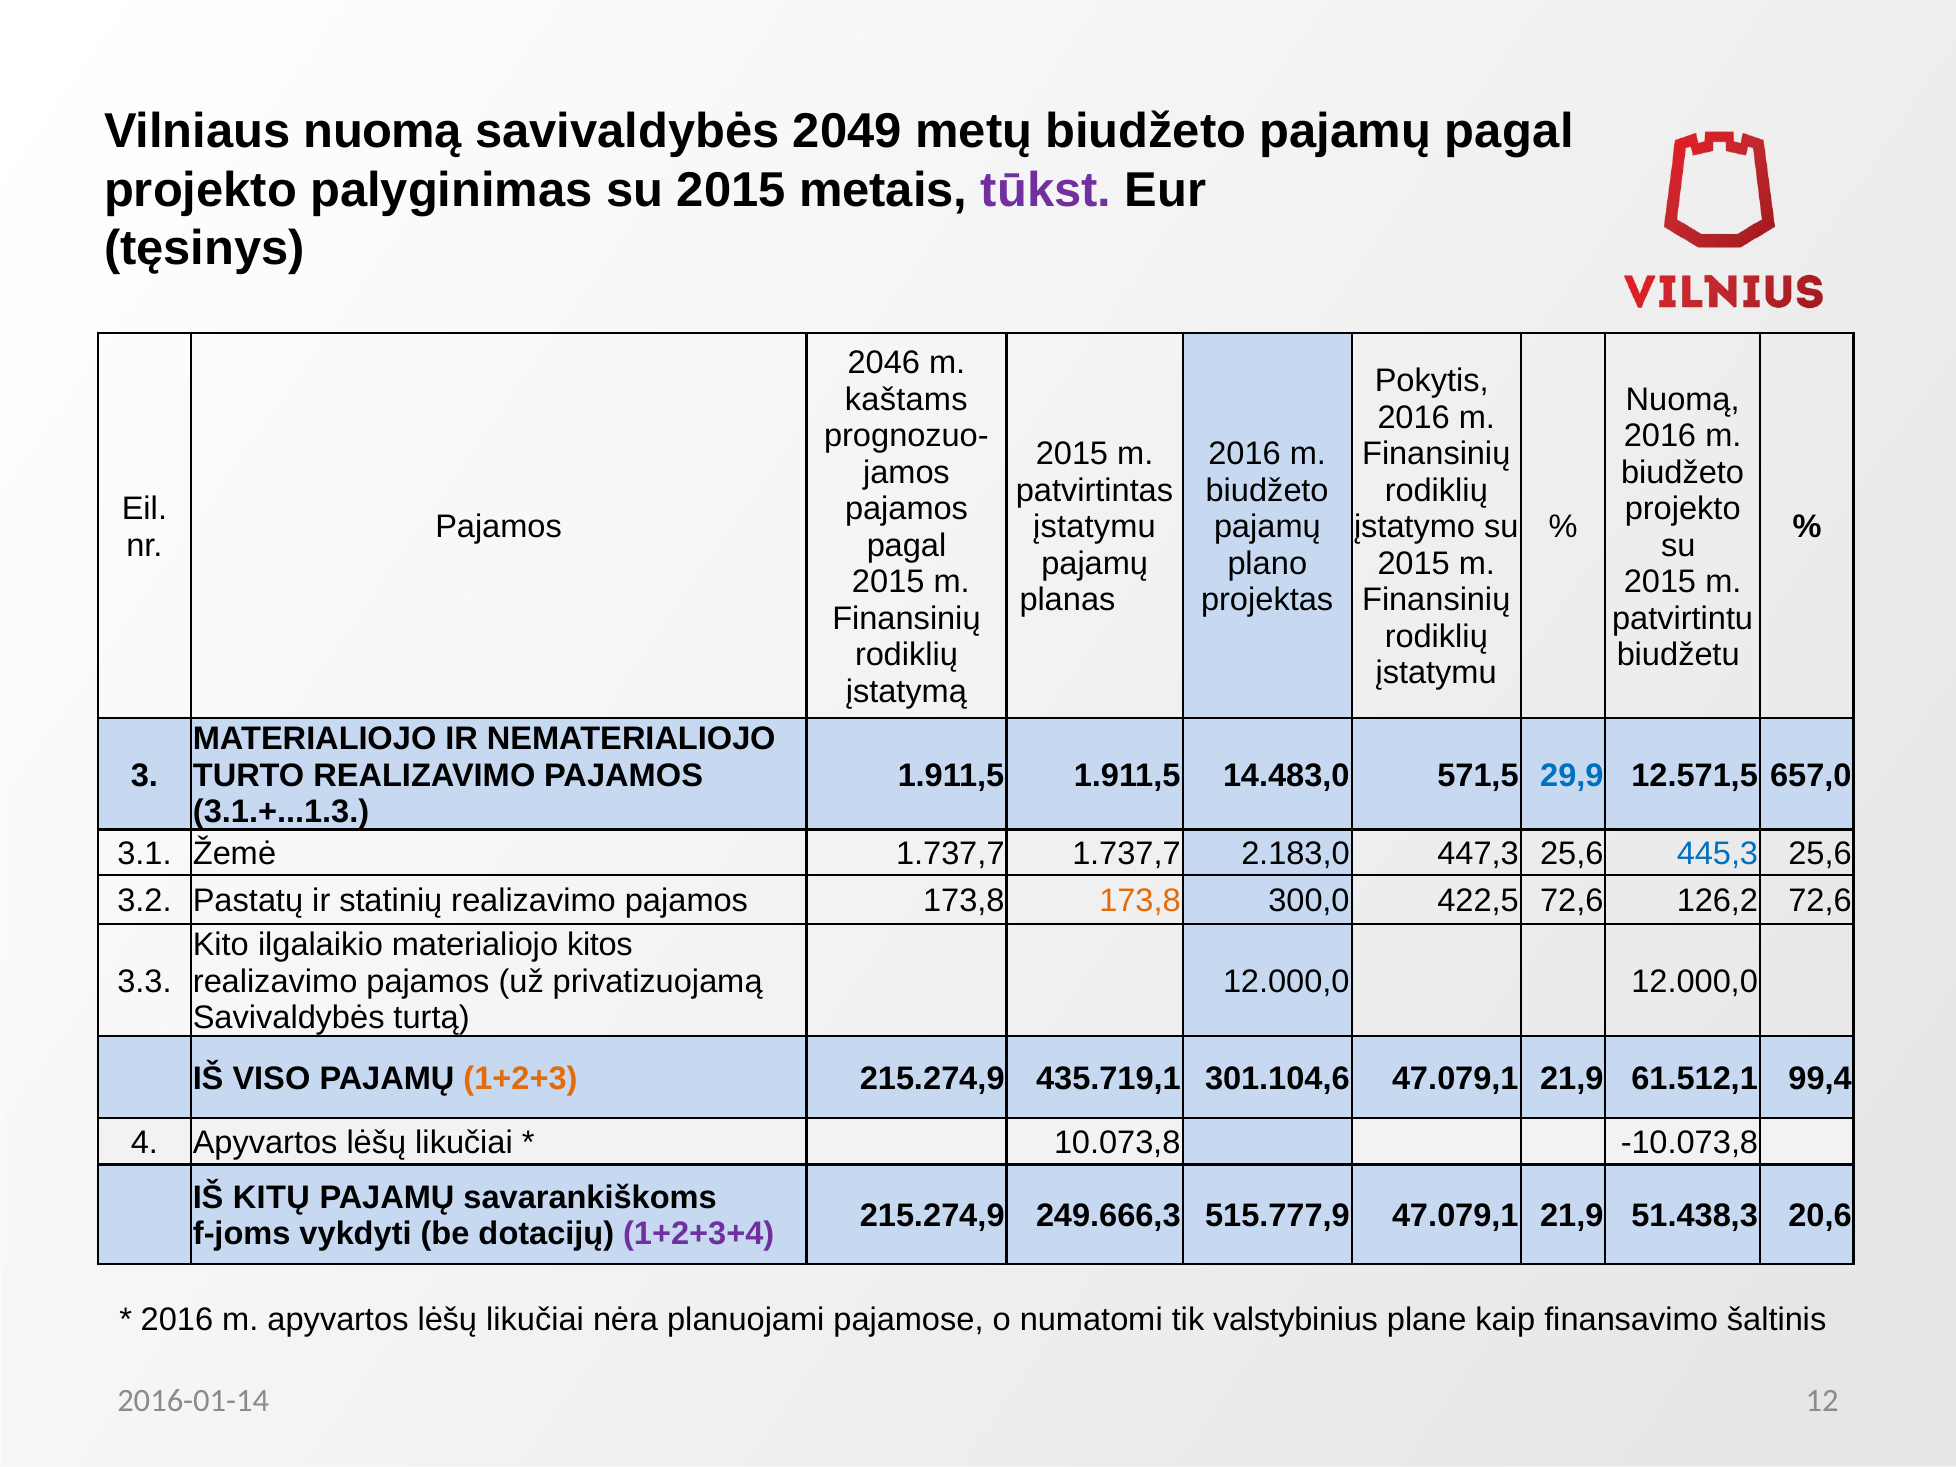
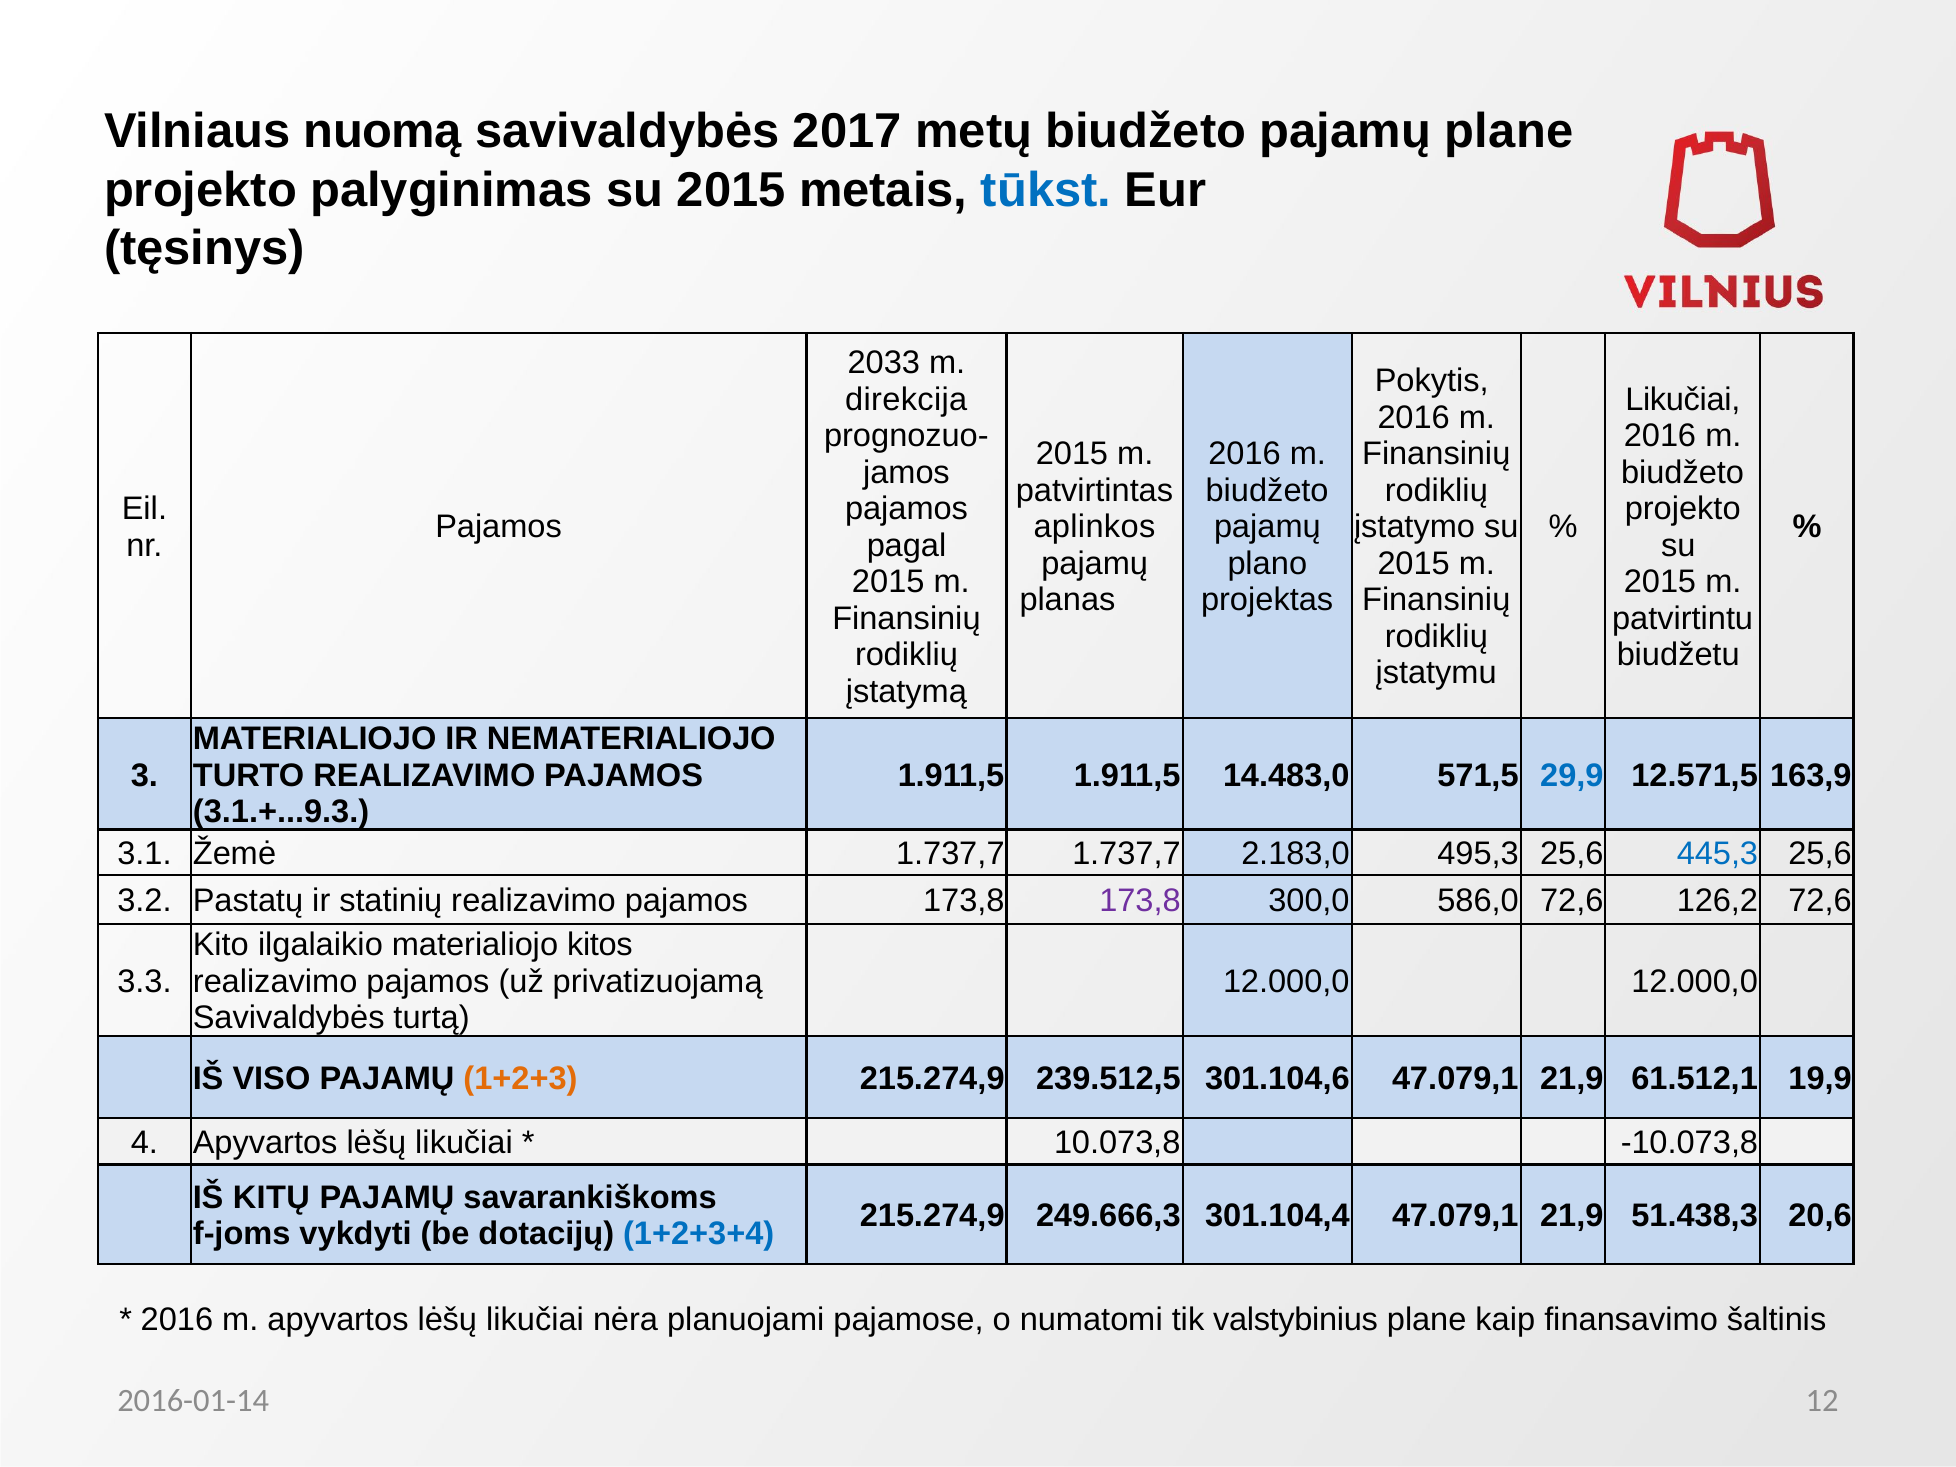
2049: 2049 -> 2017
pajamų pagal: pagal -> plane
tūkst colour: purple -> blue
2046: 2046 -> 2033
kaštams: kaštams -> direkcija
Nuomą at (1683, 399): Nuomą -> Likučiai
įstatymu at (1094, 527): įstatymu -> aplinkos
657,0: 657,0 -> 163,9
3.1.+...1.3: 3.1.+...1.3 -> 3.1.+...9.3
447,3: 447,3 -> 495,3
173,8 at (1140, 901) colour: orange -> purple
422,5: 422,5 -> 586,0
435.719,1: 435.719,1 -> 239.512,5
99,4: 99,4 -> 19,9
515.777,9: 515.777,9 -> 301.104,4
1+2+3+4 colour: purple -> blue
